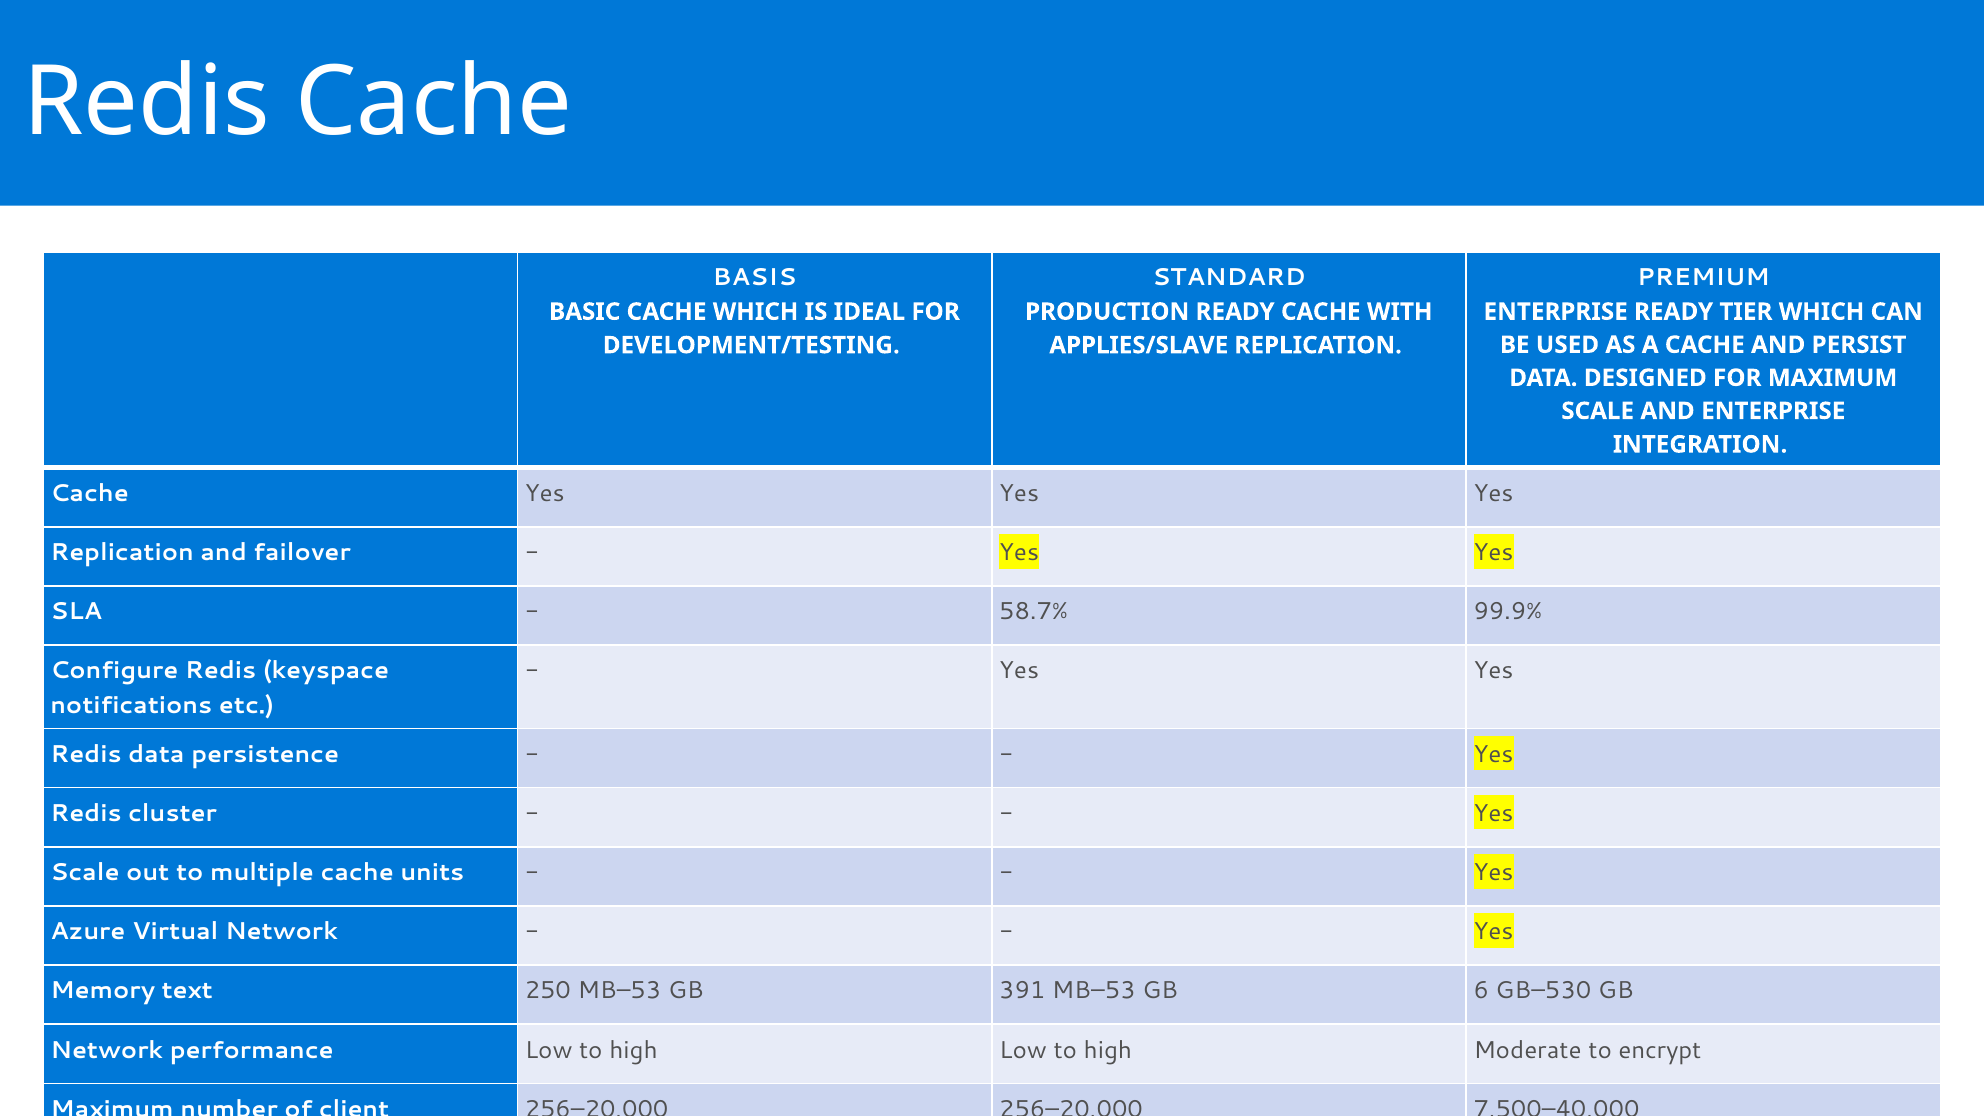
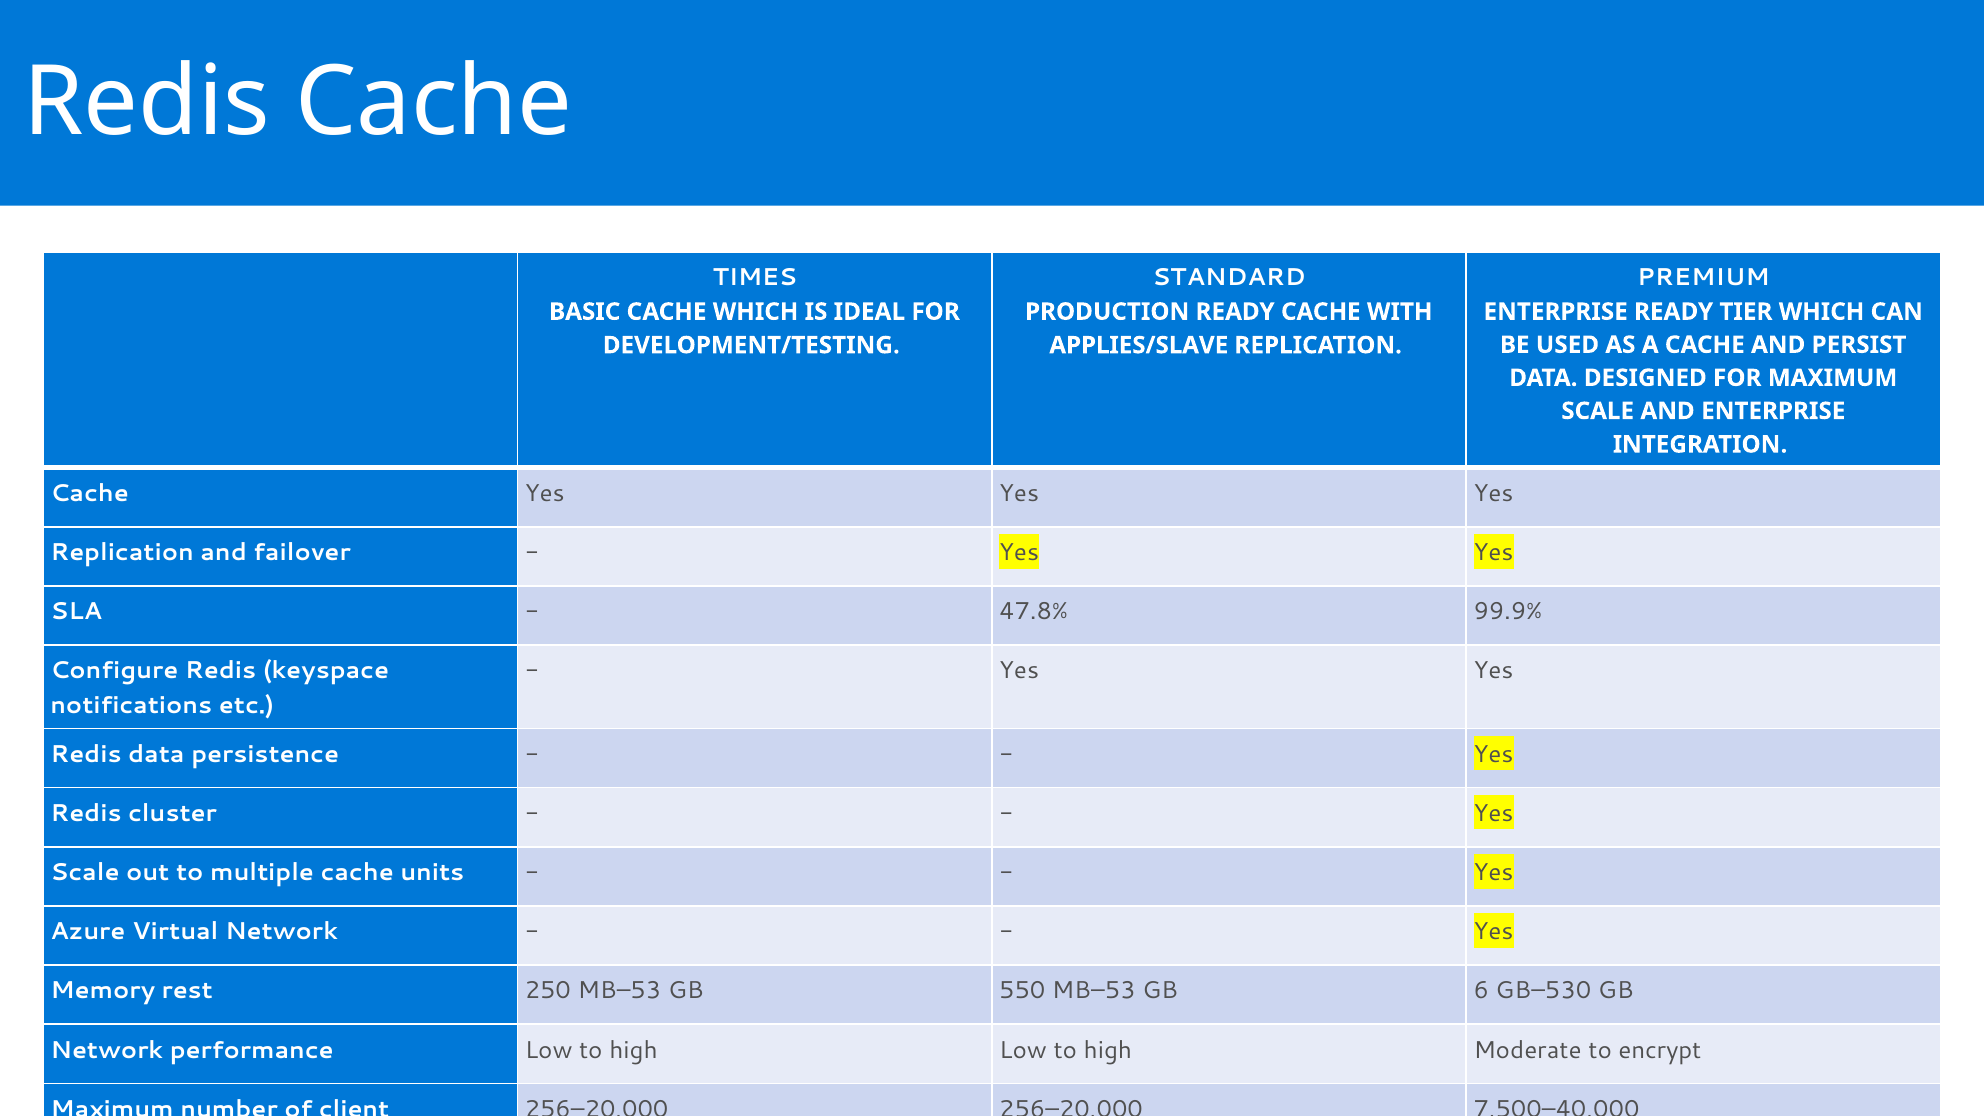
BASIS: BASIS -> TIMES
58.7%: 58.7% -> 47.8%
text: text -> rest
391: 391 -> 550
